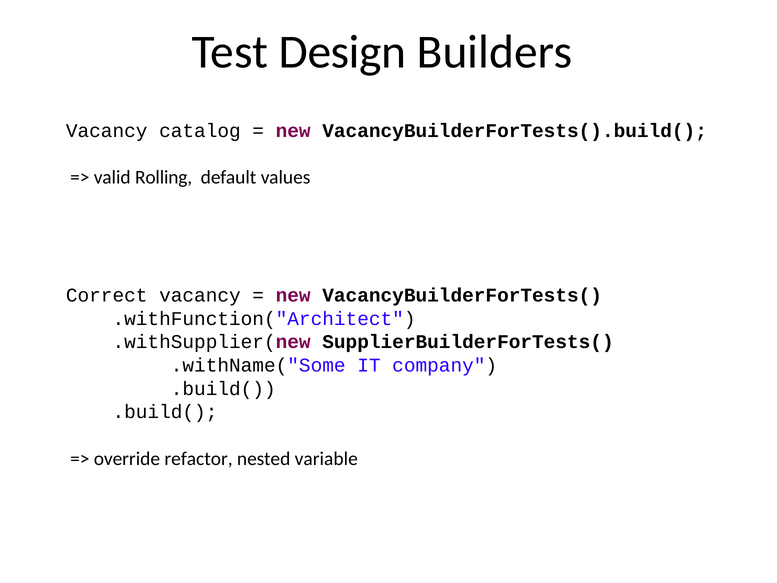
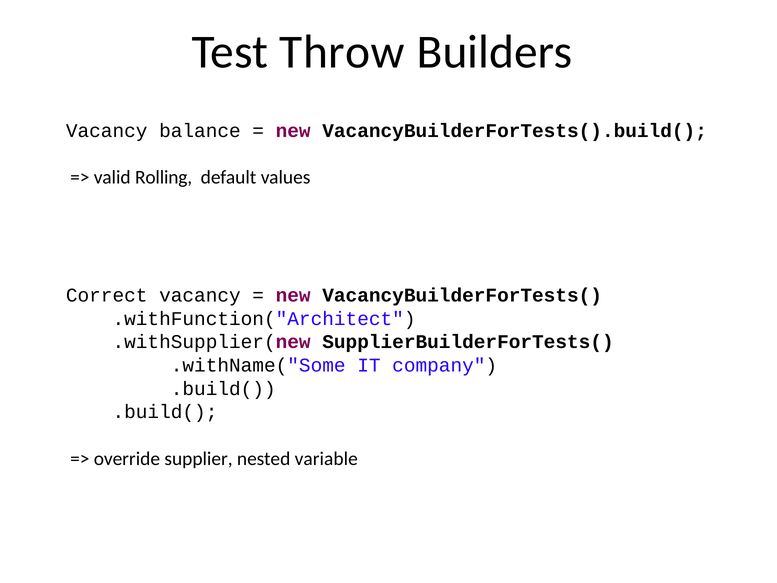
Design: Design -> Throw
catalog: catalog -> balance
refactor: refactor -> supplier
